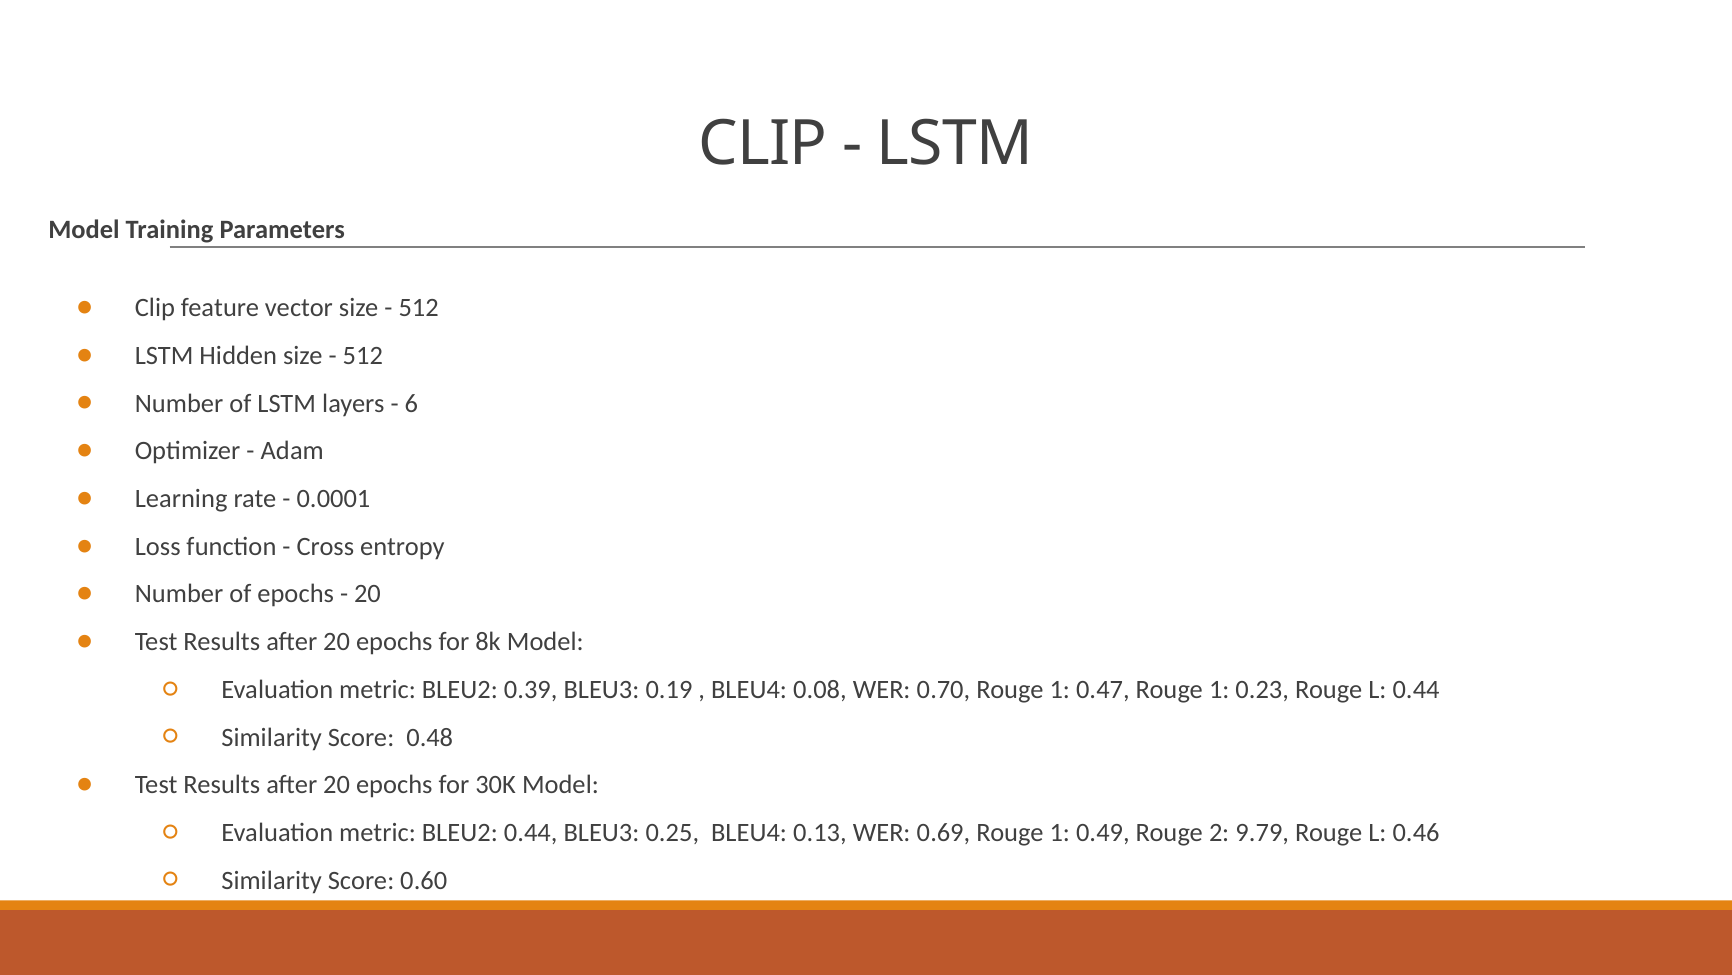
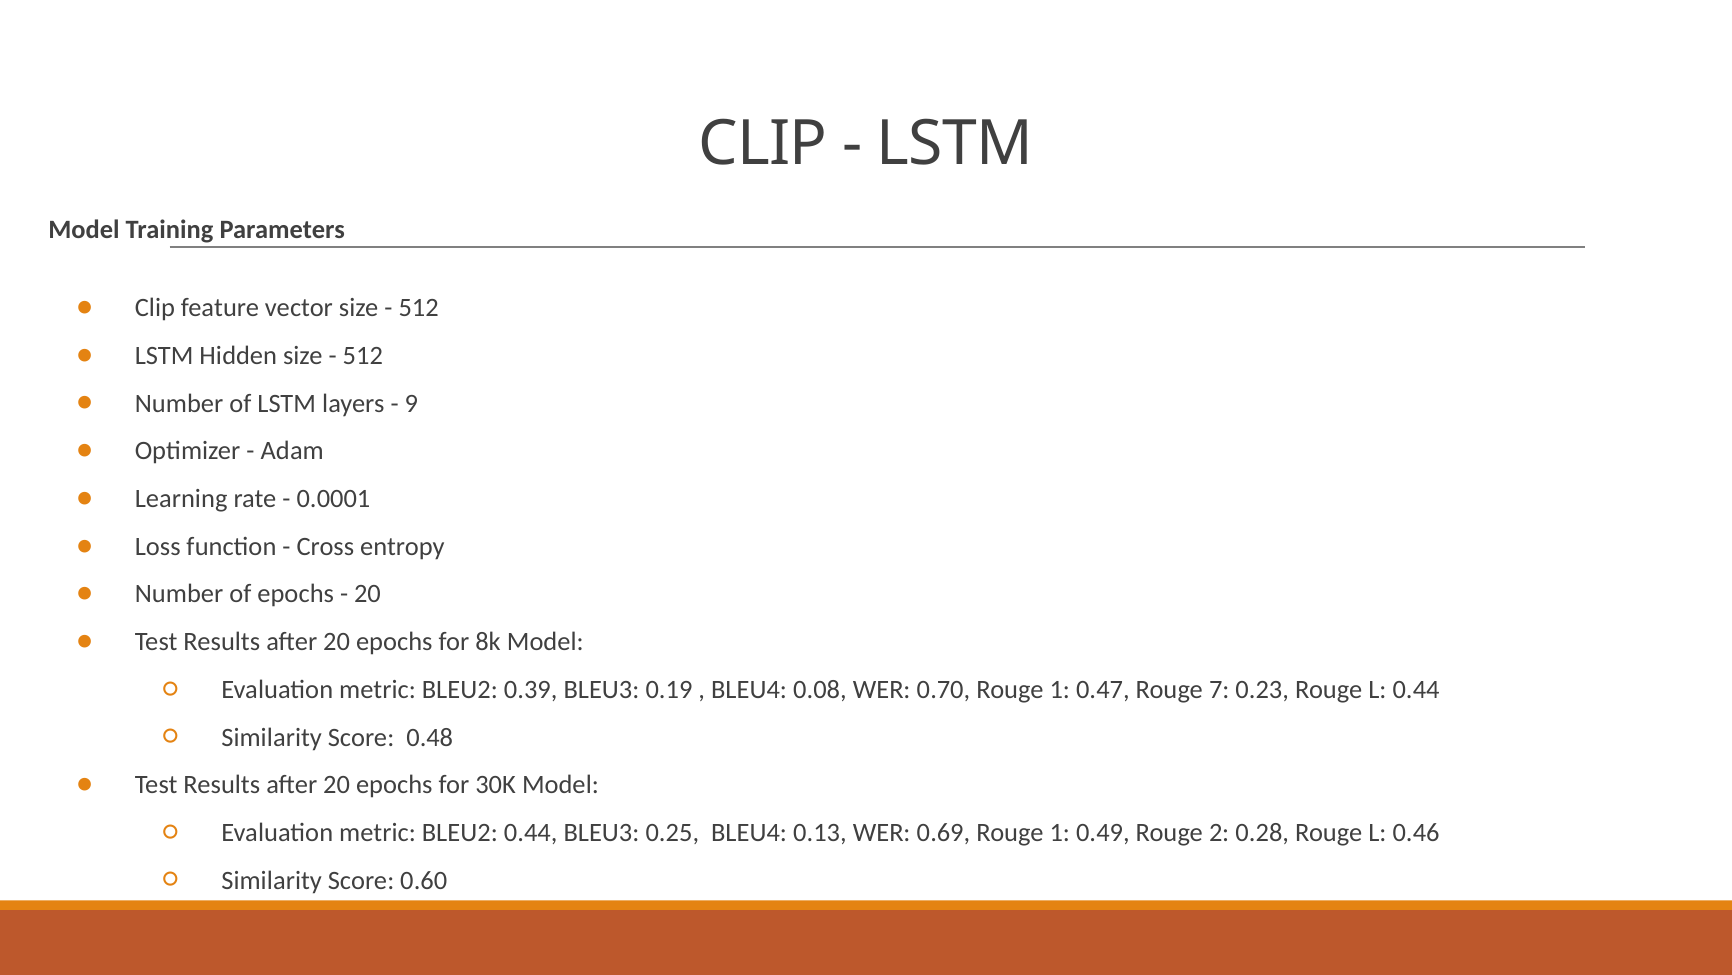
6: 6 -> 9
0.47 Rouge 1: 1 -> 7
9.79: 9.79 -> 0.28
